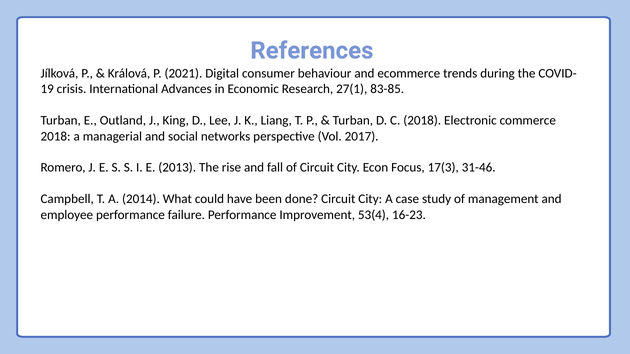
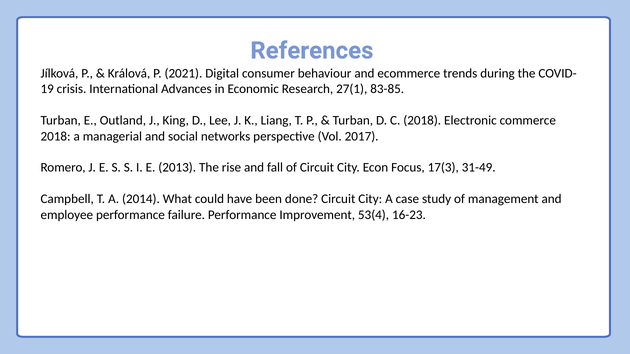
31-46: 31-46 -> 31-49
